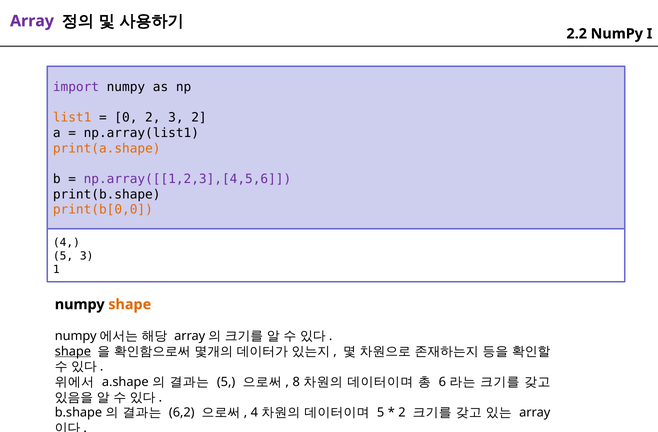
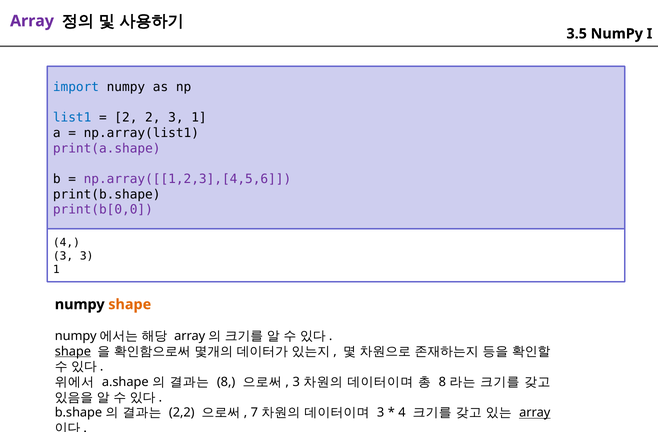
2.2: 2.2 -> 3.5
import colour: purple -> blue
list1 colour: orange -> blue
0 at (126, 118): 0 -> 2
2 3 2: 2 -> 1
print(a.shape colour: orange -> purple
print(b[0,0 colour: orange -> purple
5 at (63, 256): 5 -> 3
5 at (226, 382): 5 -> 8
8 at (296, 382): 8 -> 3
6 at (442, 382): 6 -> 8
6,2: 6,2 -> 2,2
4 at (254, 413): 4 -> 7
5 at (381, 413): 5 -> 3
2 at (402, 413): 2 -> 4
array at (535, 413) underline: none -> present
